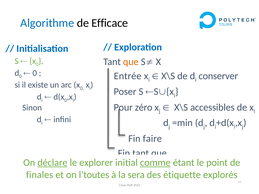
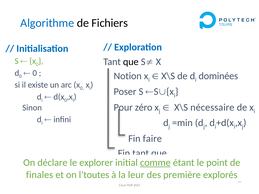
Efficace: Efficace -> Fichiers
que at (131, 62) colour: orange -> black
Entrée: Entrée -> Notion
conserver: conserver -> dominées
accessibles: accessibles -> nécessaire
déclare underline: present -> none
sera: sera -> leur
étiquette: étiquette -> première
